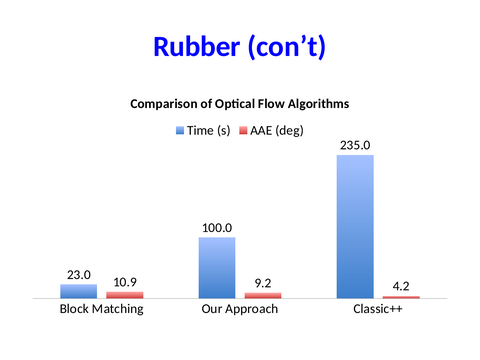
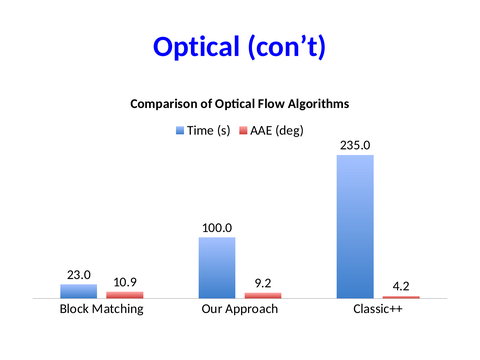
Rubber at (197, 46): Rubber -> Optical
